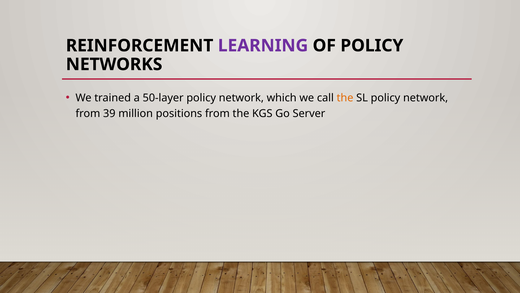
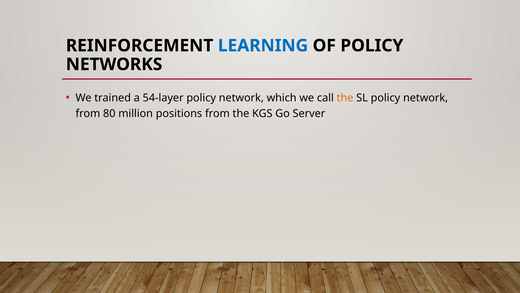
LEARNING colour: purple -> blue
50-layer: 50-layer -> 54-layer
39: 39 -> 80
